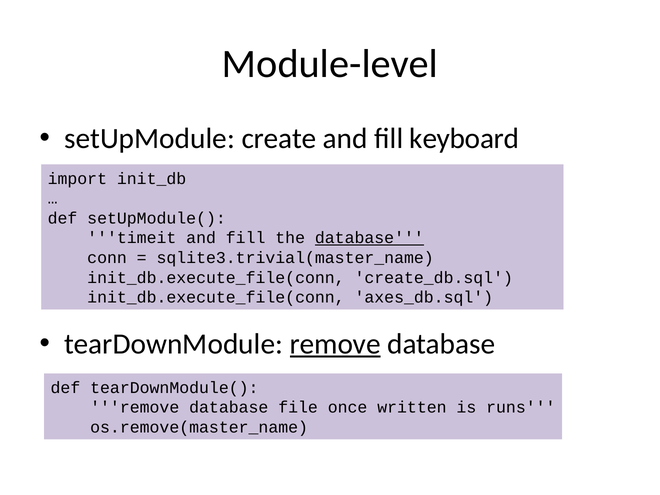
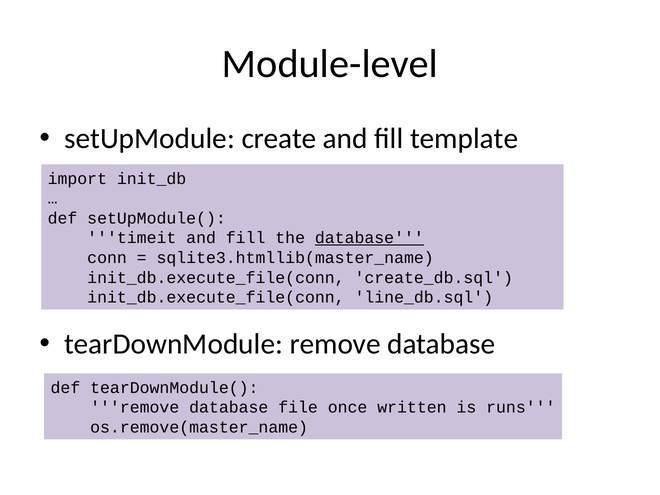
keyboard: keyboard -> template
sqlite3.trivial(master_name: sqlite3.trivial(master_name -> sqlite3.htmllib(master_name
axes_db.sql: axes_db.sql -> line_db.sql
remove at (335, 344) underline: present -> none
